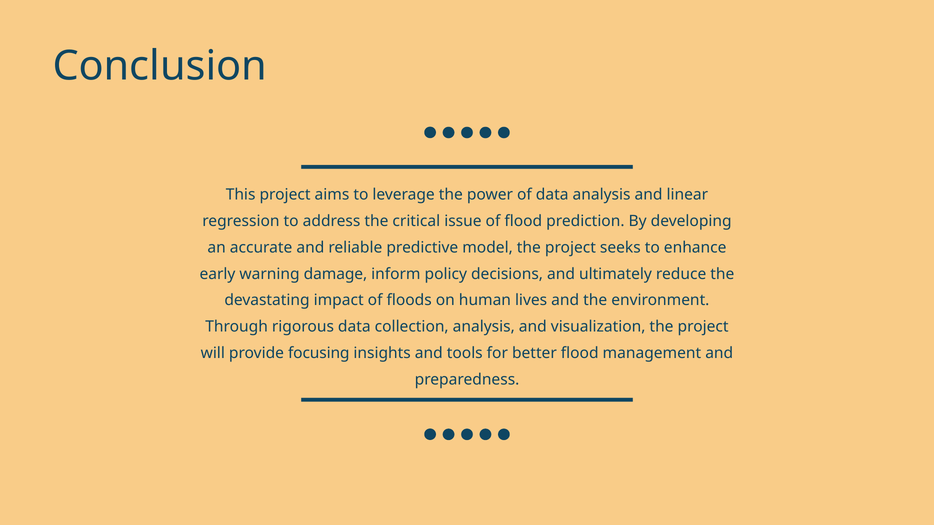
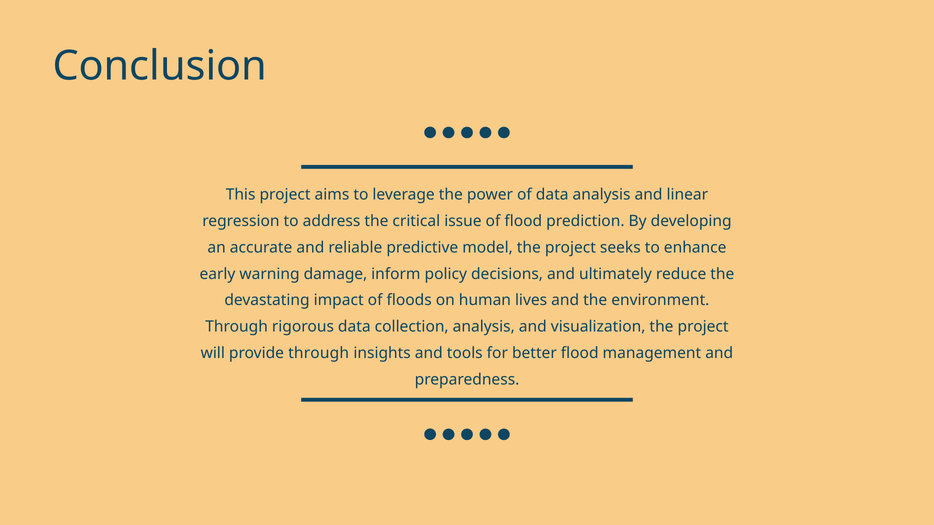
provide focusing: focusing -> through
